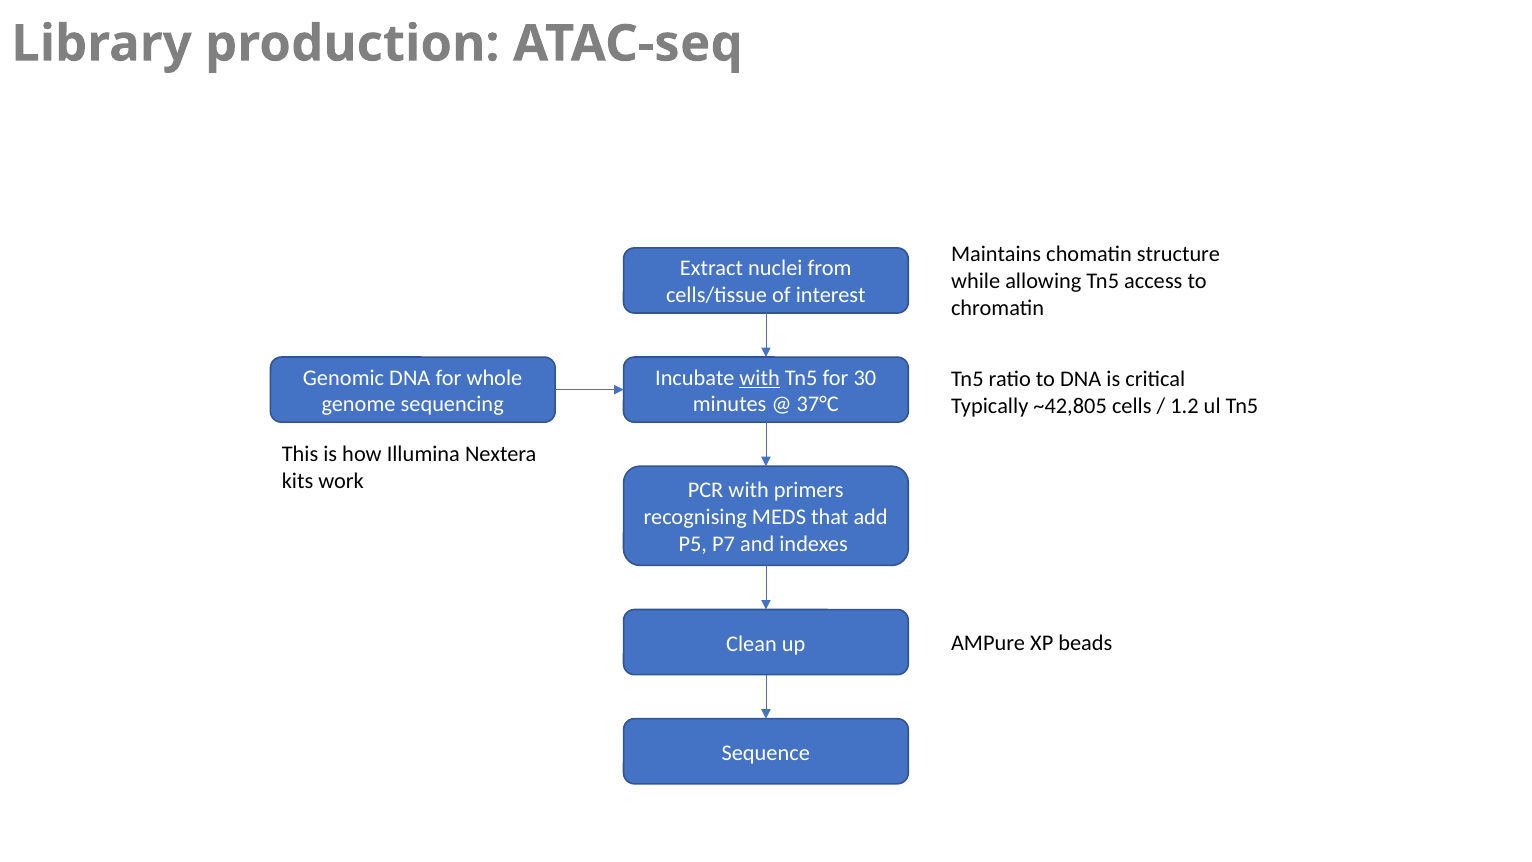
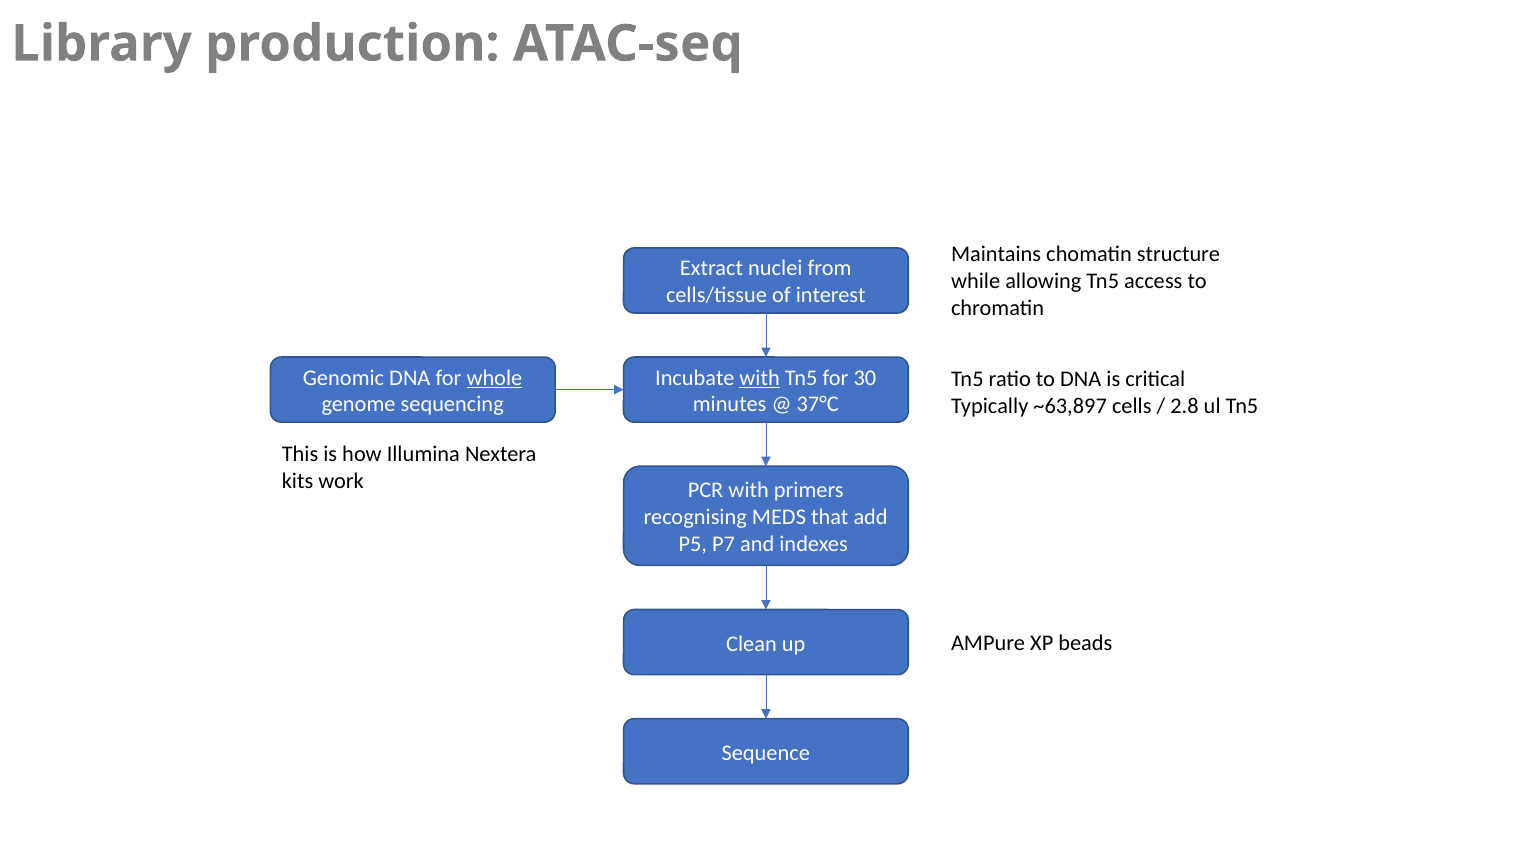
whole underline: none -> present
~42,805: ~42,805 -> ~63,897
1.2: 1.2 -> 2.8
